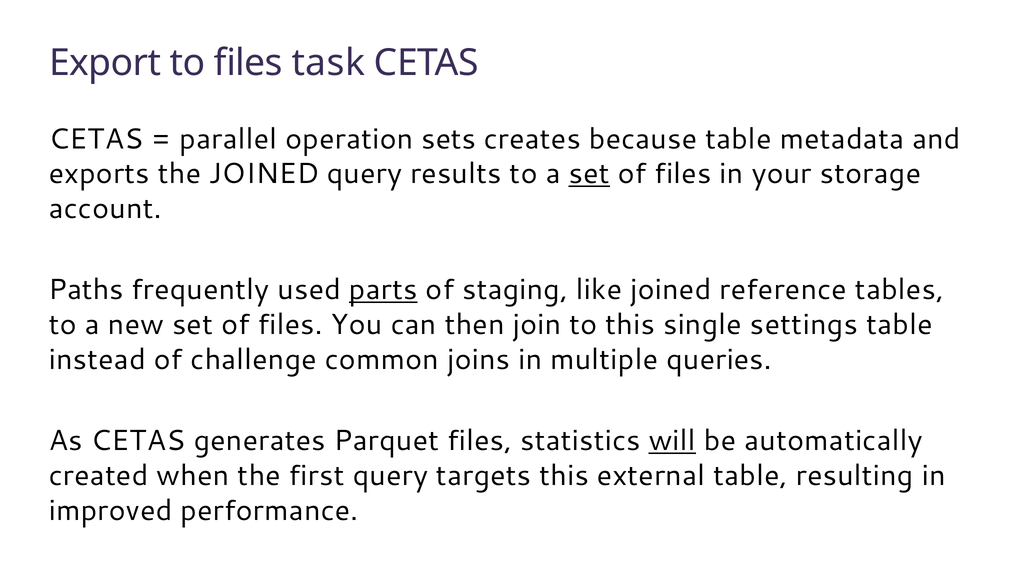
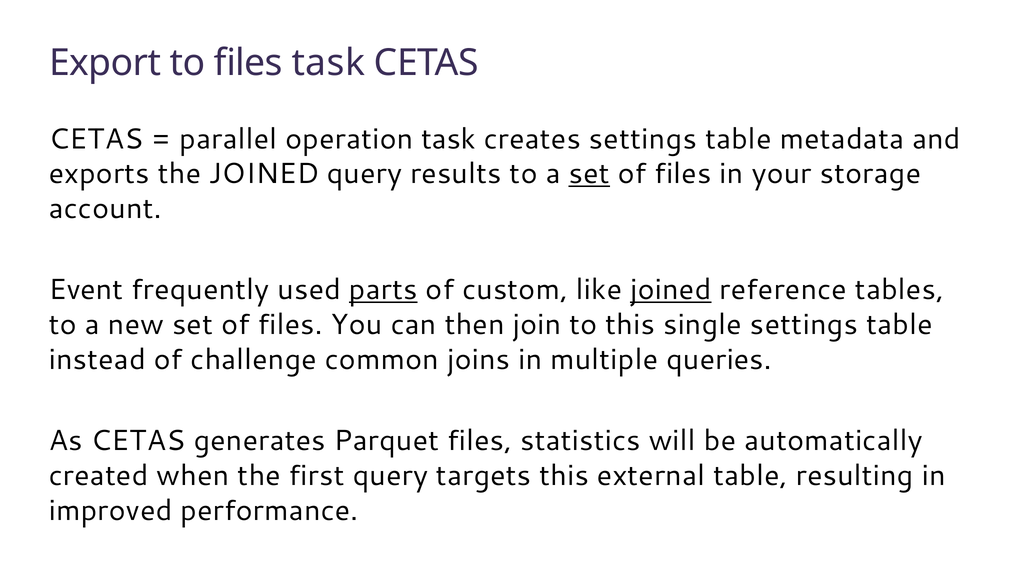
operation sets: sets -> task
creates because: because -> settings
Paths: Paths -> Event
staging: staging -> custom
joined at (671, 290) underline: none -> present
will underline: present -> none
